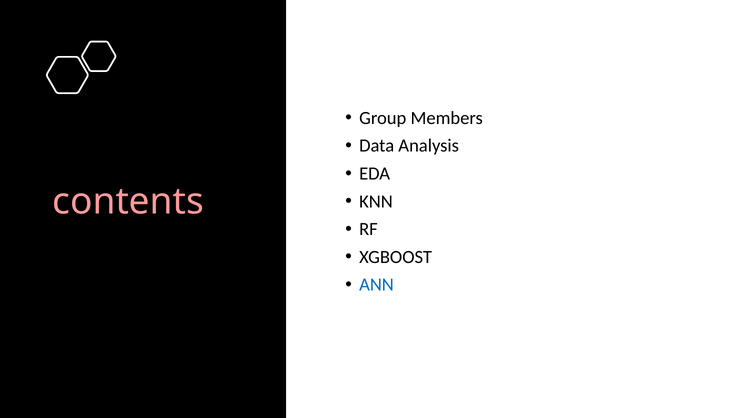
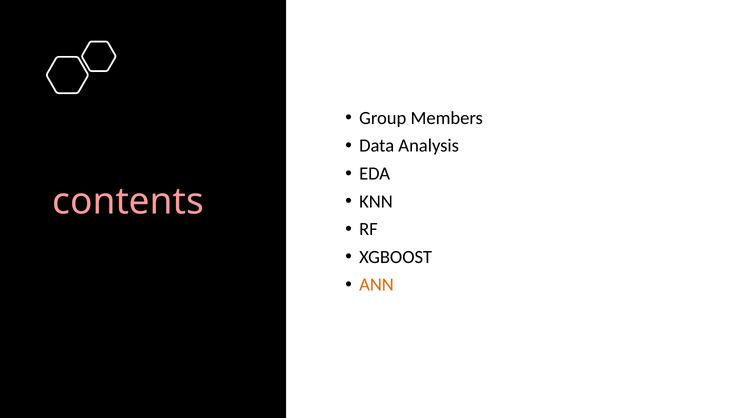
ANN colour: blue -> orange
